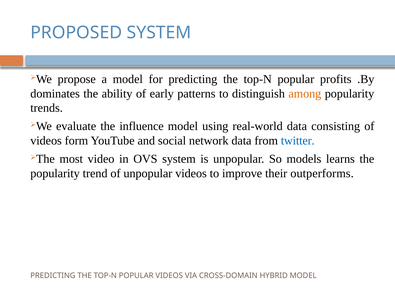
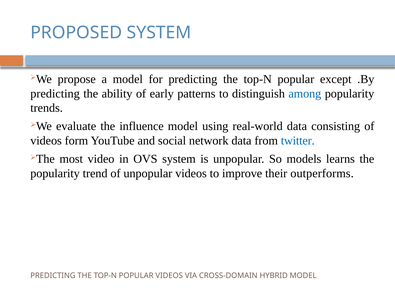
profits: profits -> except
dominates at (55, 94): dominates -> predicting
among colour: orange -> blue
